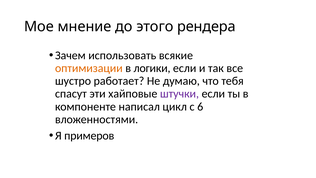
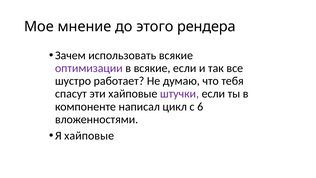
оптимизации colour: orange -> purple
в логики: логики -> всякие
Я примеров: примеров -> хайповые
